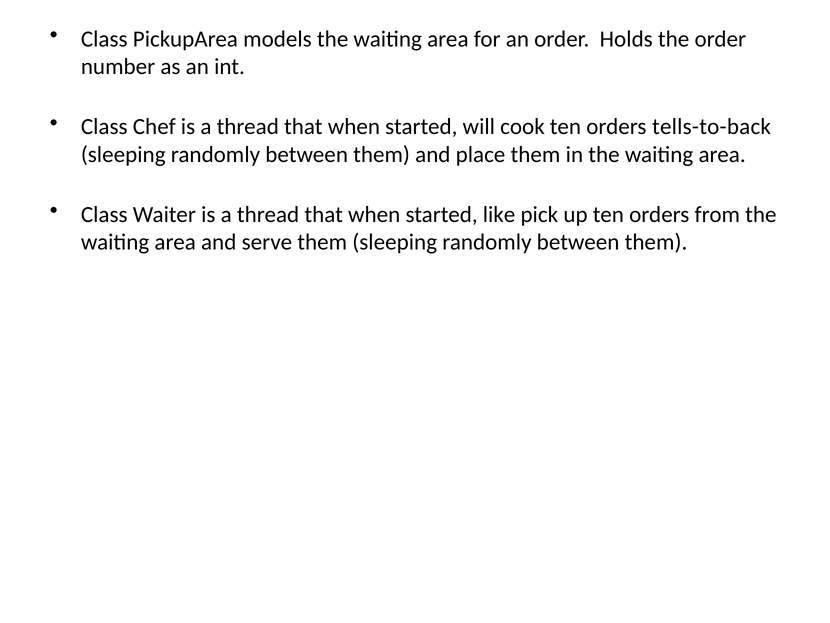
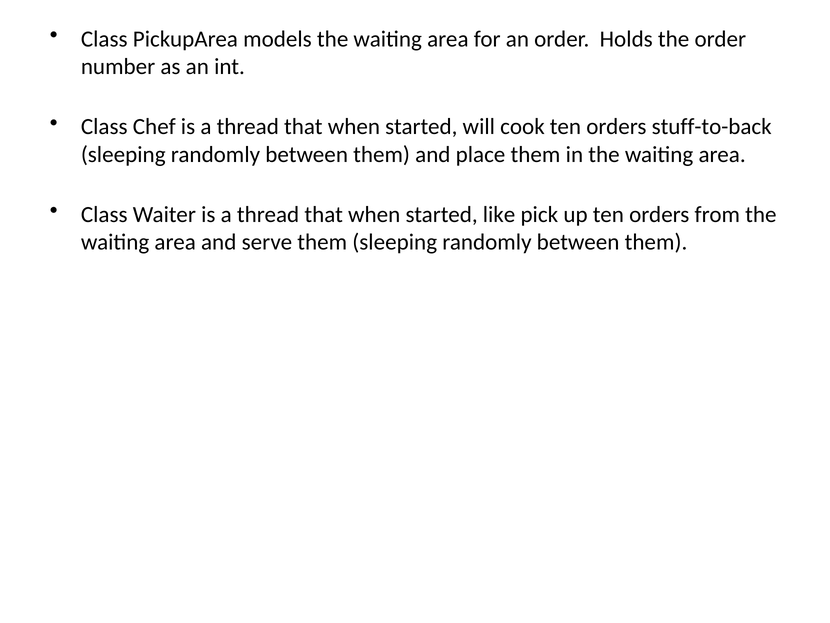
tells-to-back: tells-to-back -> stuff-to-back
